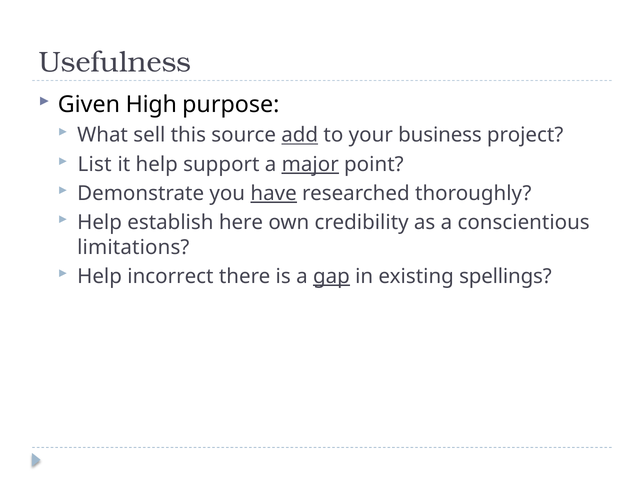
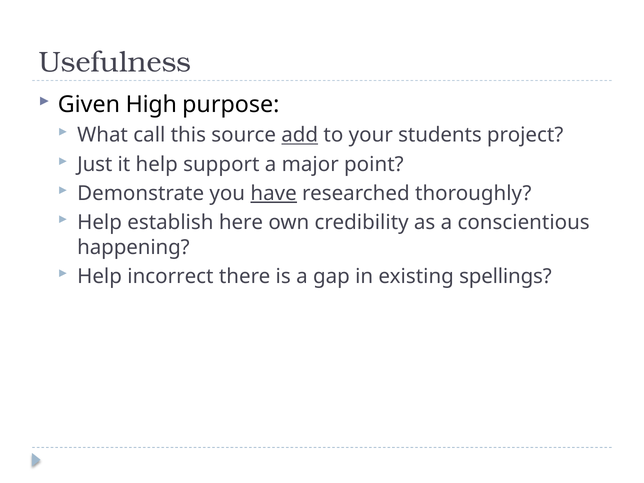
sell: sell -> call
business: business -> students
List: List -> Just
major underline: present -> none
limitations: limitations -> happening
gap underline: present -> none
